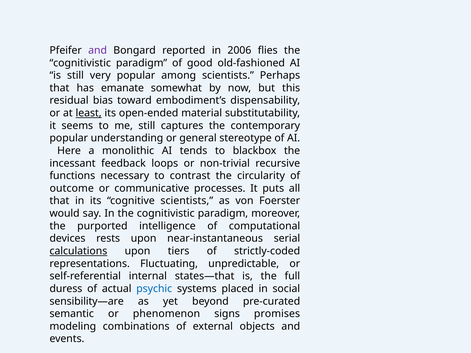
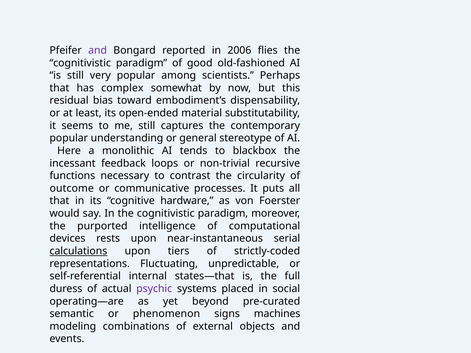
emanate: emanate -> complex
least underline: present -> none
cognitive scientists: scientists -> hardware
psychic colour: blue -> purple
sensibility—are: sensibility—are -> operating—are
promises: promises -> machines
